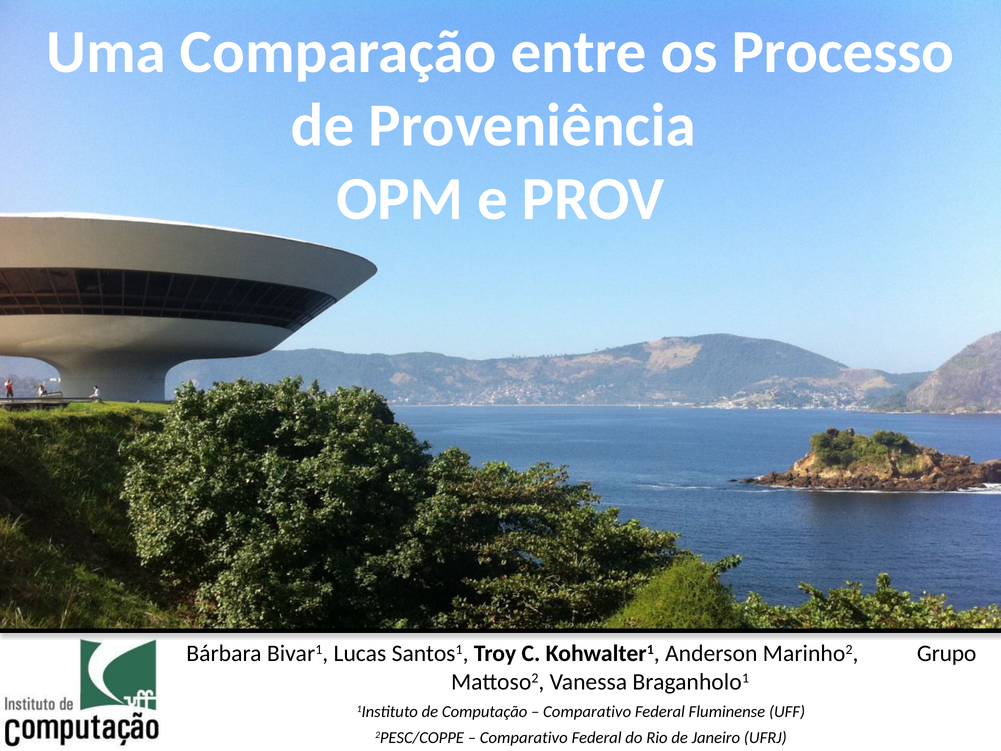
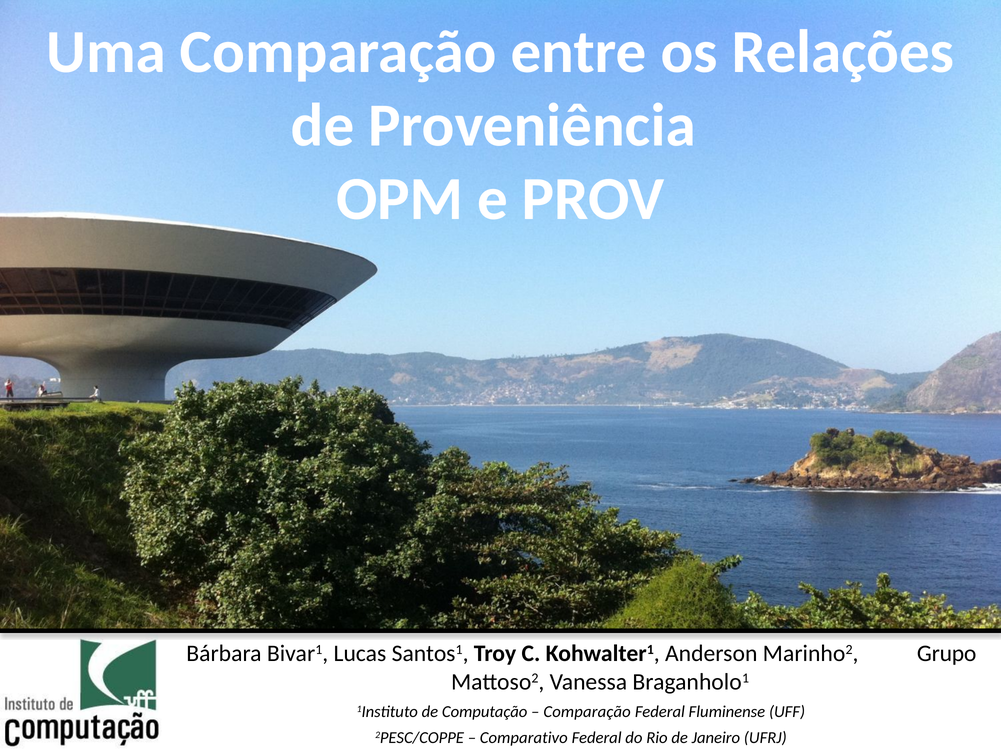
Processo: Processo -> Relações
Comparativo at (587, 712): Comparativo -> Comparação
